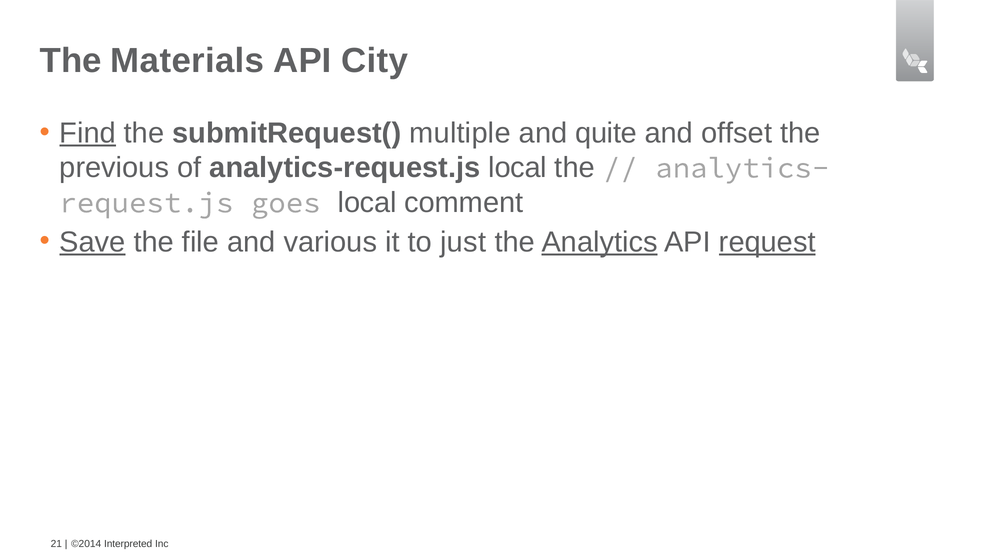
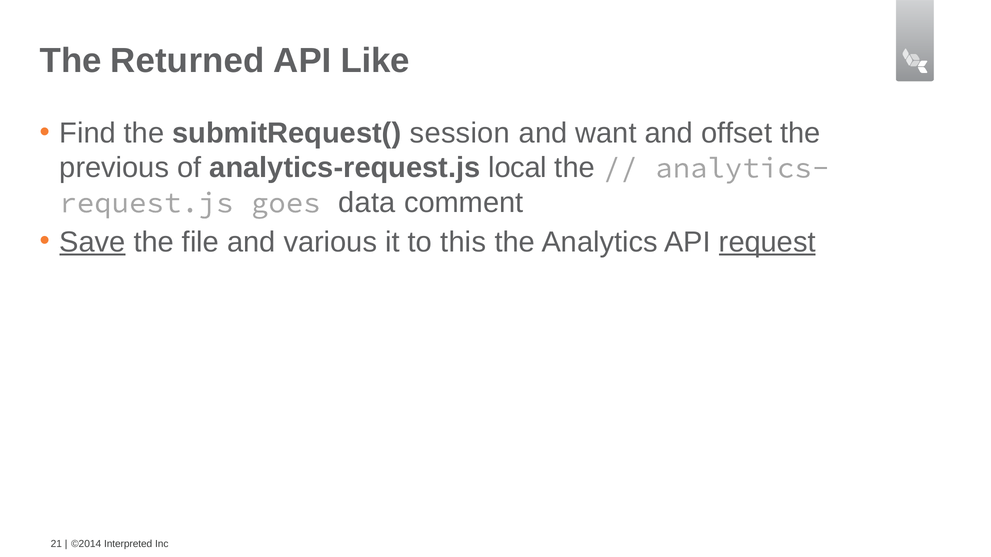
Materials: Materials -> Returned
City: City -> Like
Find underline: present -> none
multiple: multiple -> session
quite: quite -> want
goes local: local -> data
just: just -> this
Analytics underline: present -> none
